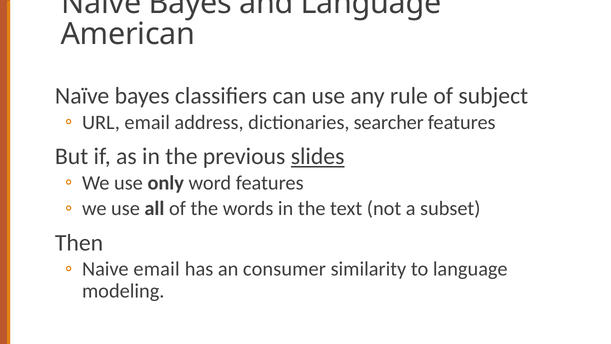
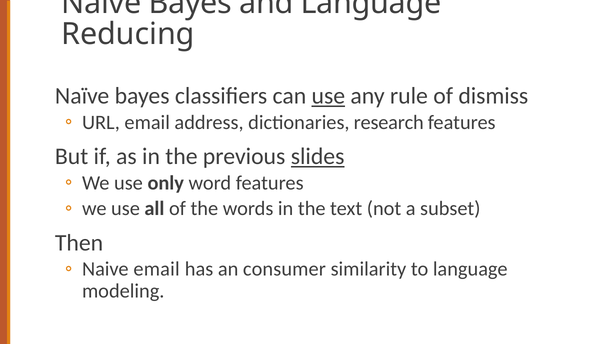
American: American -> Reducing
use at (328, 96) underline: none -> present
subject: subject -> dismiss
searcher: searcher -> research
